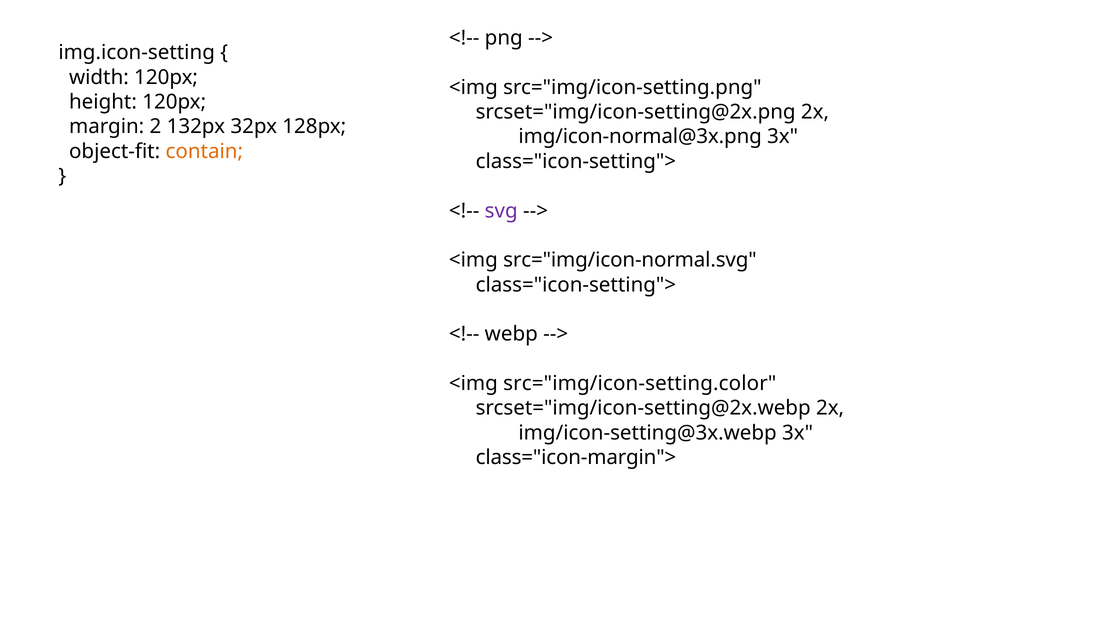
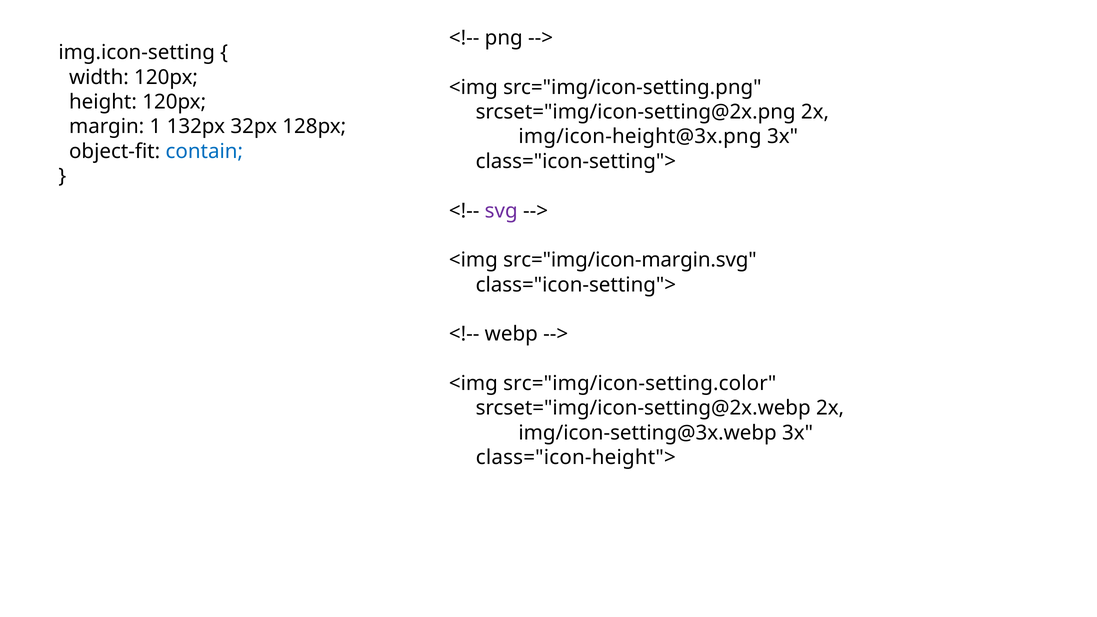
2: 2 -> 1
img/icon-normal@3x.png: img/icon-normal@3x.png -> img/icon-height@3x.png
contain colour: orange -> blue
src="img/icon-normal.svg: src="img/icon-normal.svg -> src="img/icon-margin.svg
class="icon-margin">: class="icon-margin"> -> class="icon-height">
